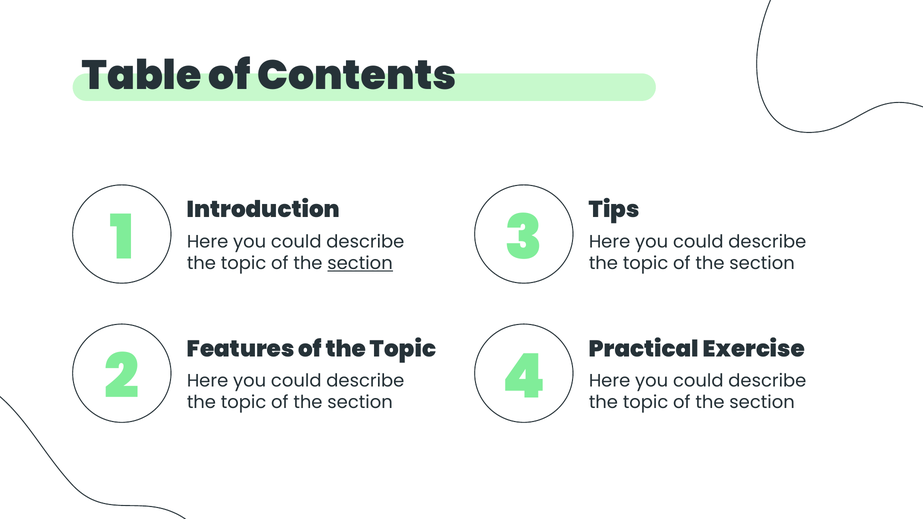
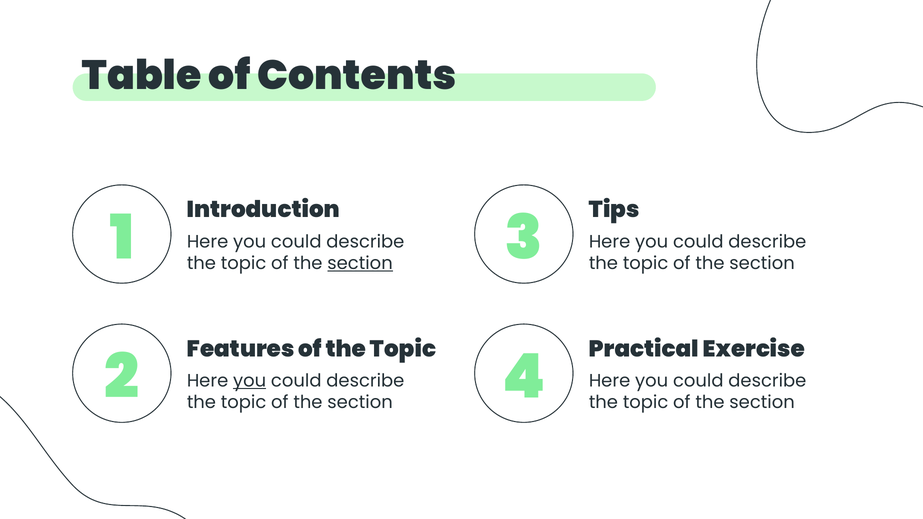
you at (250, 381) underline: none -> present
